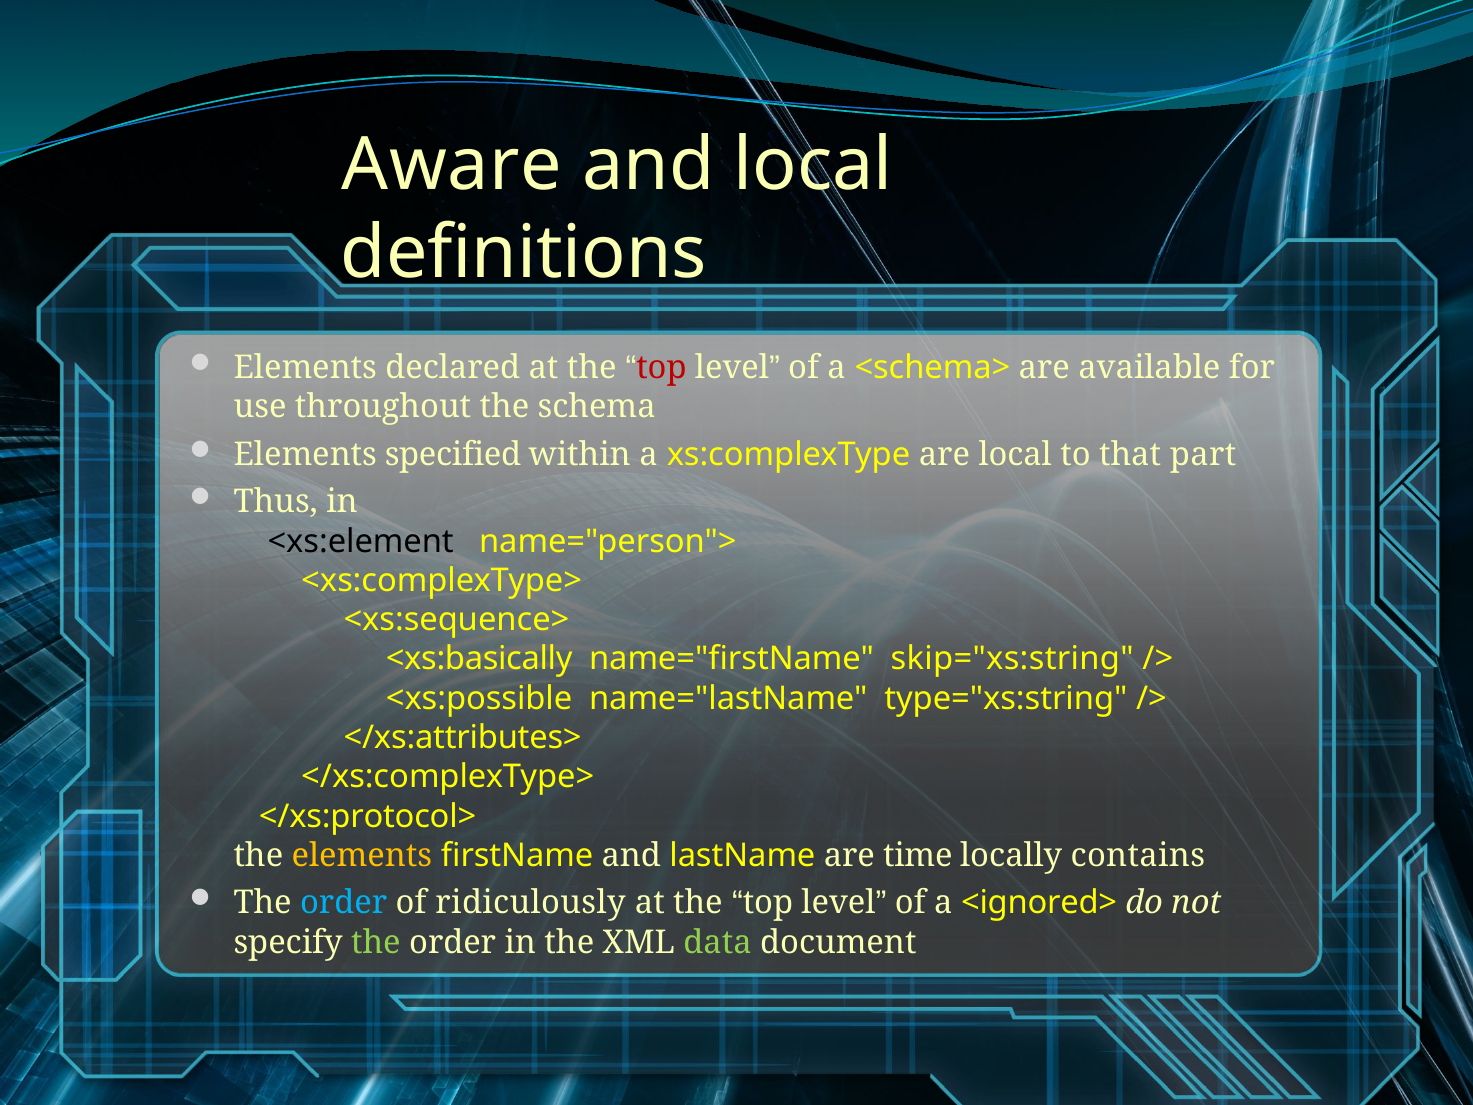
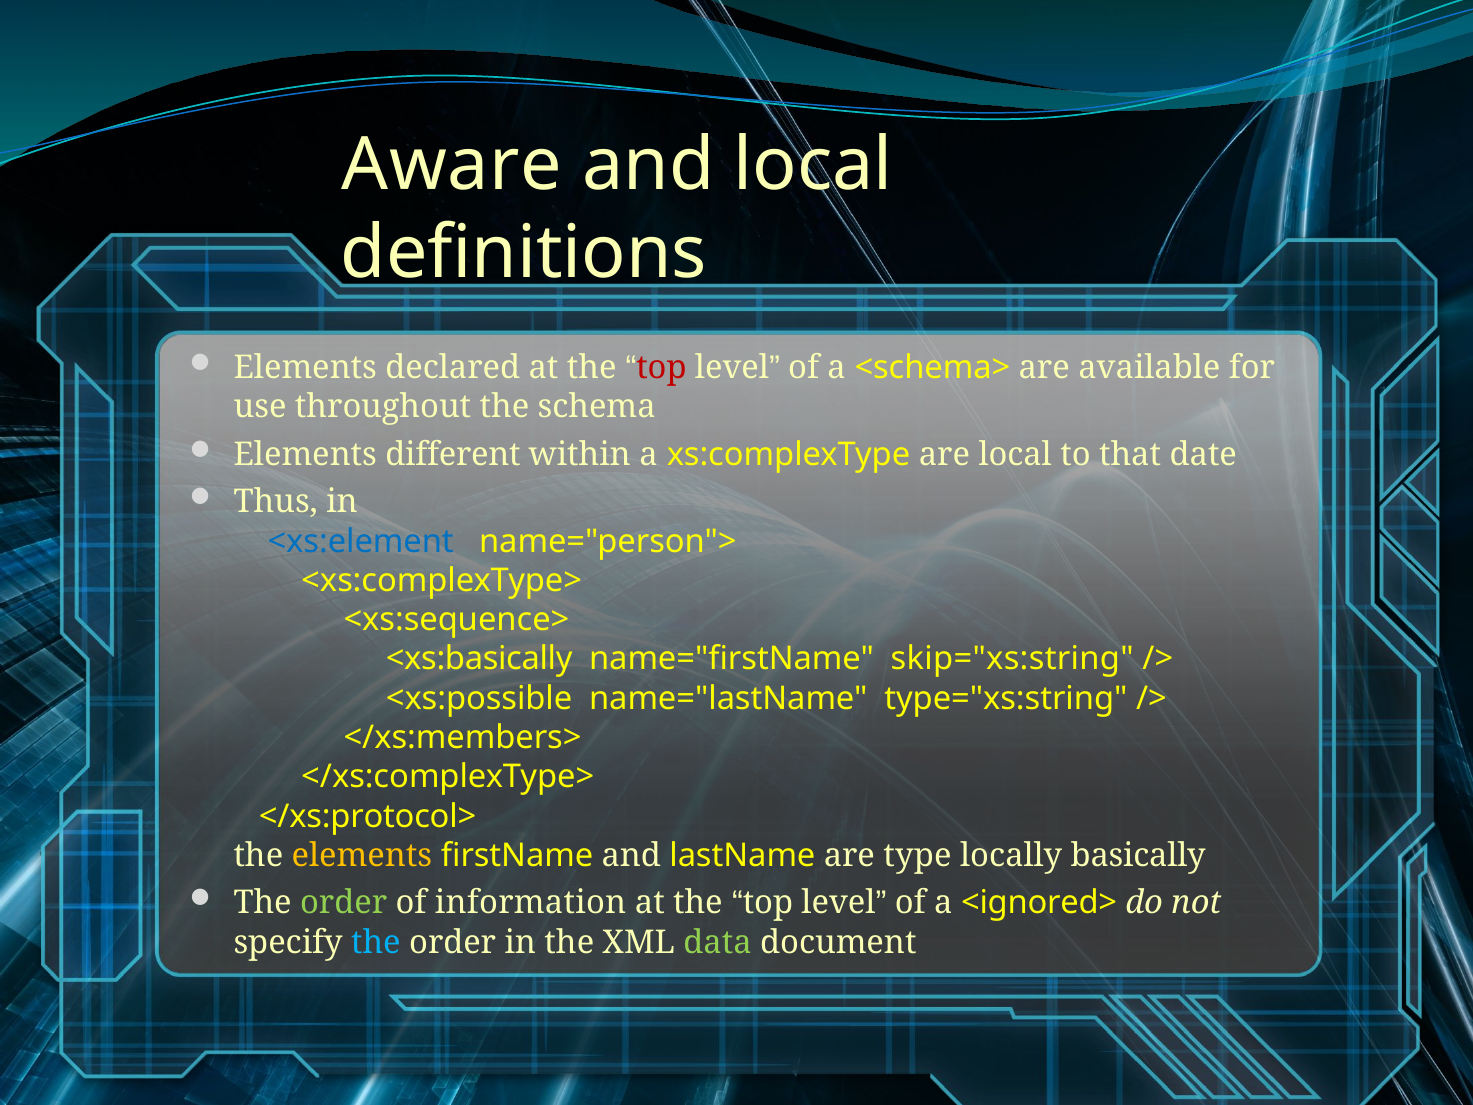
specified: specified -> different
part: part -> date
<xs:element colour: black -> blue
</xs:attributes>: </xs:attributes> -> </xs:members>
time: time -> type
contains: contains -> basically
order at (344, 903) colour: light blue -> light green
ridiculously: ridiculously -> information
the at (376, 942) colour: light green -> light blue
